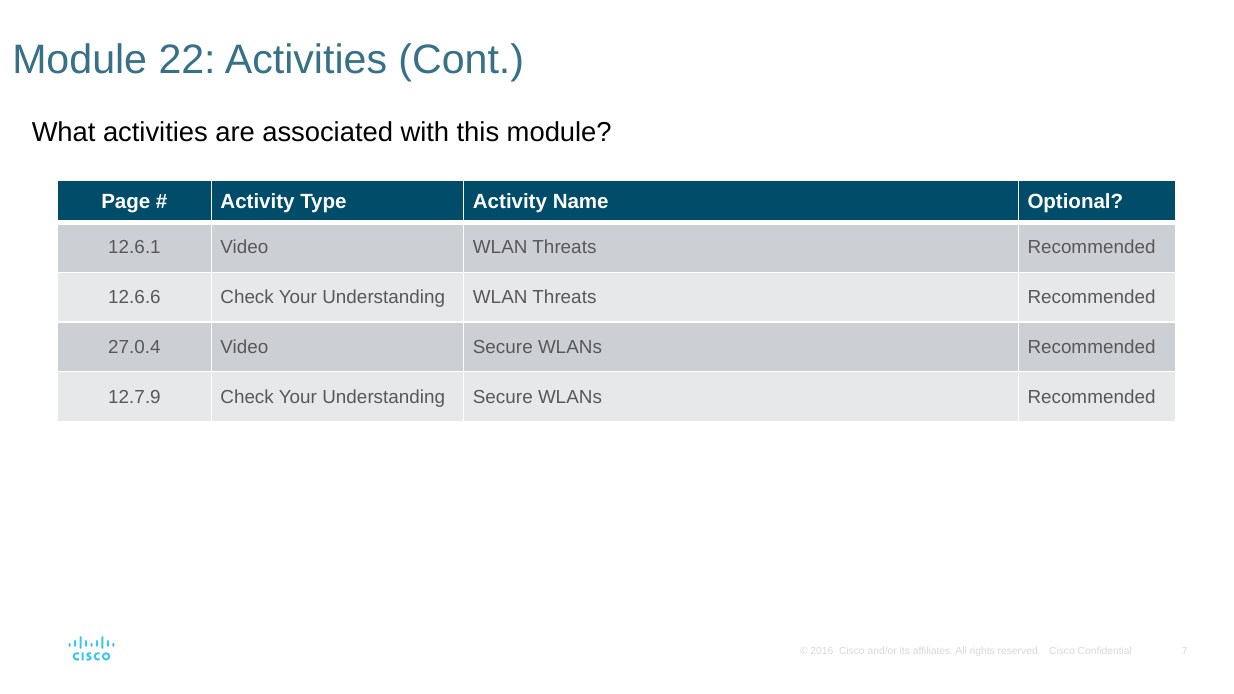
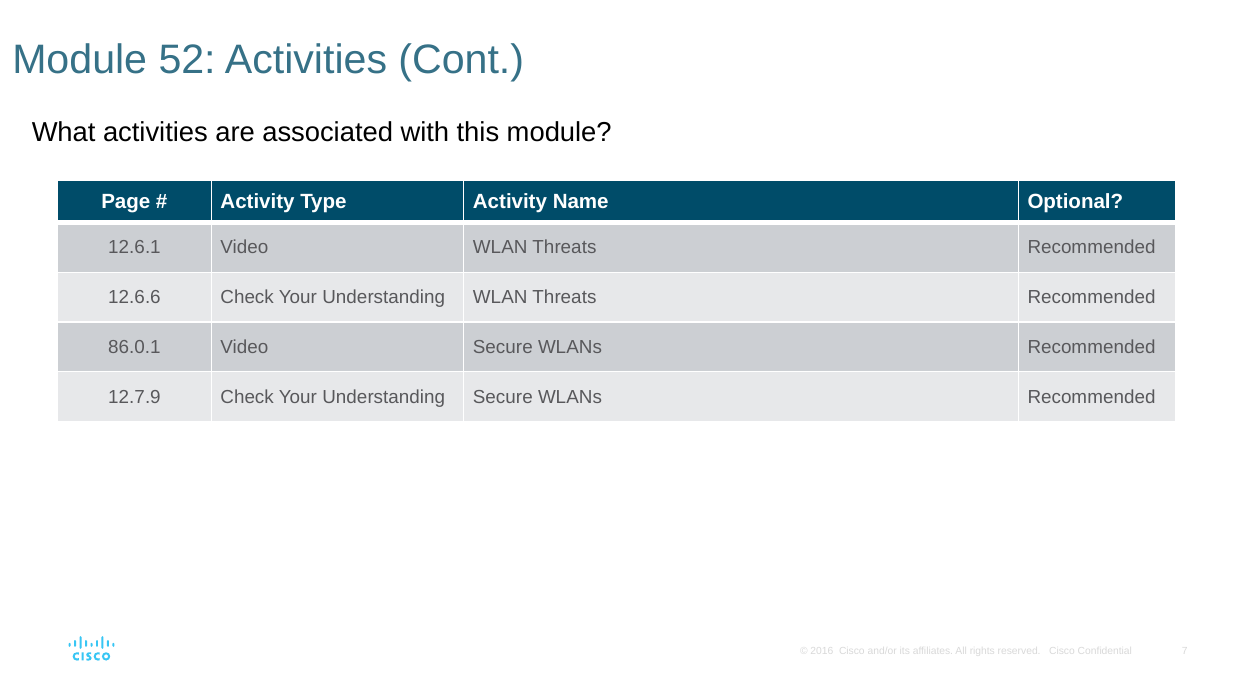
22: 22 -> 52
27.0.4: 27.0.4 -> 86.0.1
